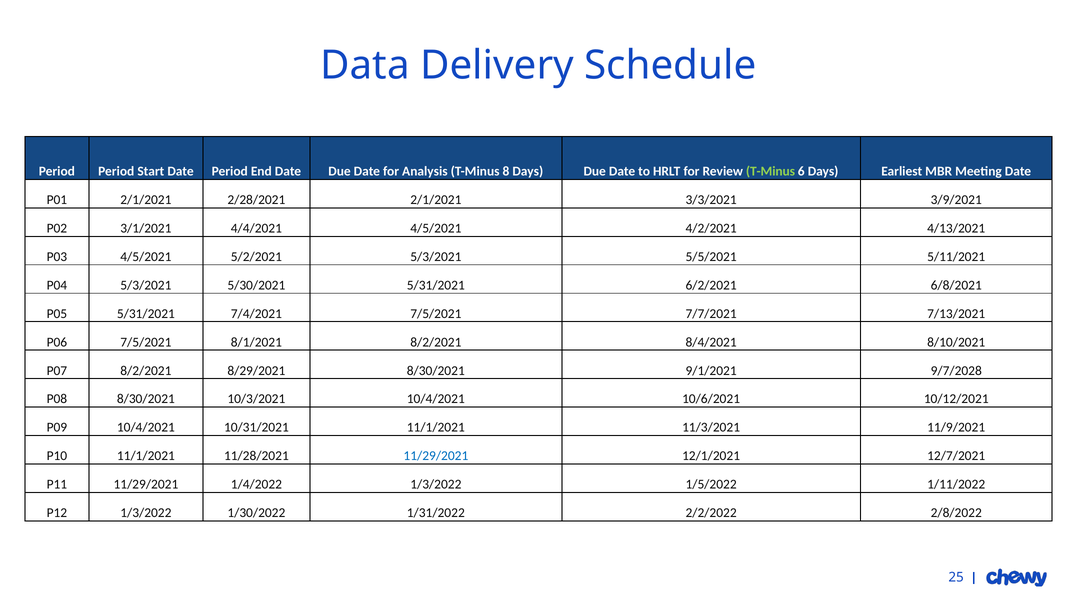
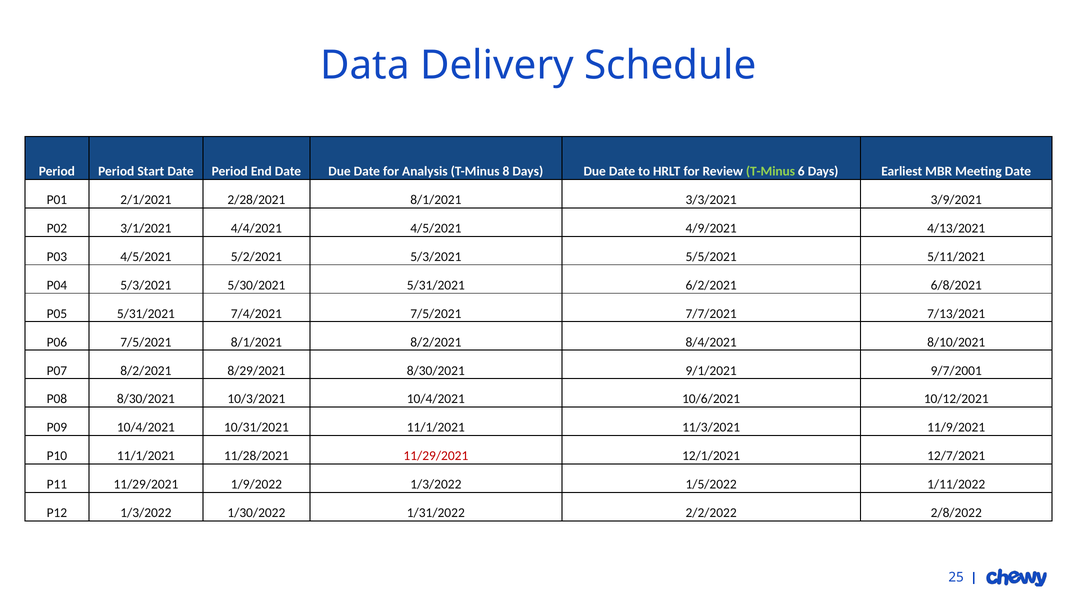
2/28/2021 2/1/2021: 2/1/2021 -> 8/1/2021
4/2/2021: 4/2/2021 -> 4/9/2021
9/7/2028: 9/7/2028 -> 9/7/2001
11/29/2021 at (436, 456) colour: blue -> red
1/4/2022: 1/4/2022 -> 1/9/2022
